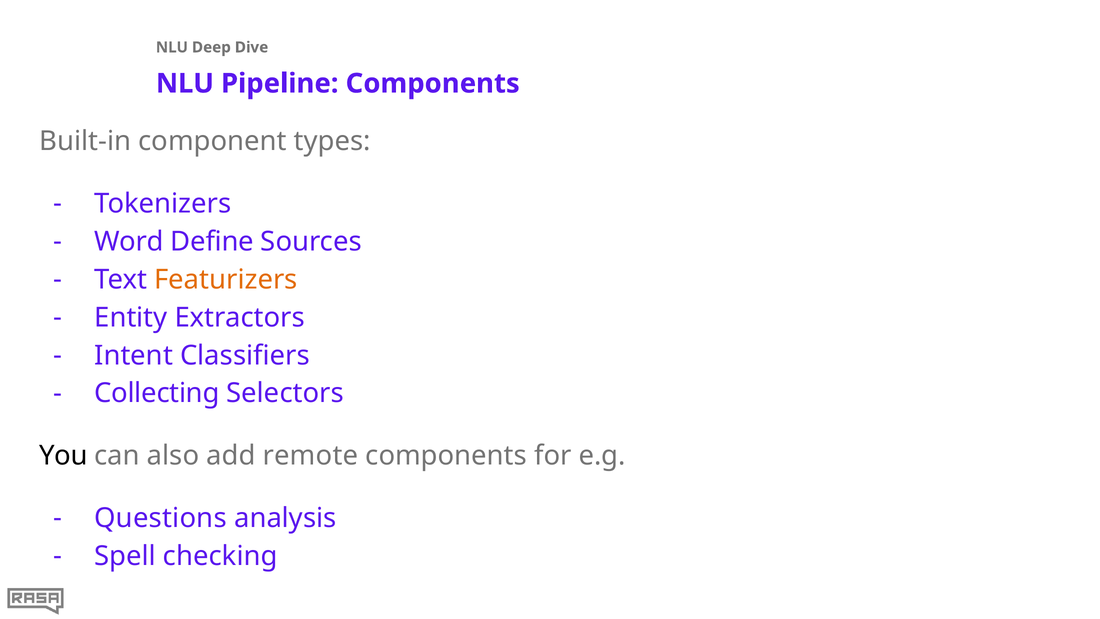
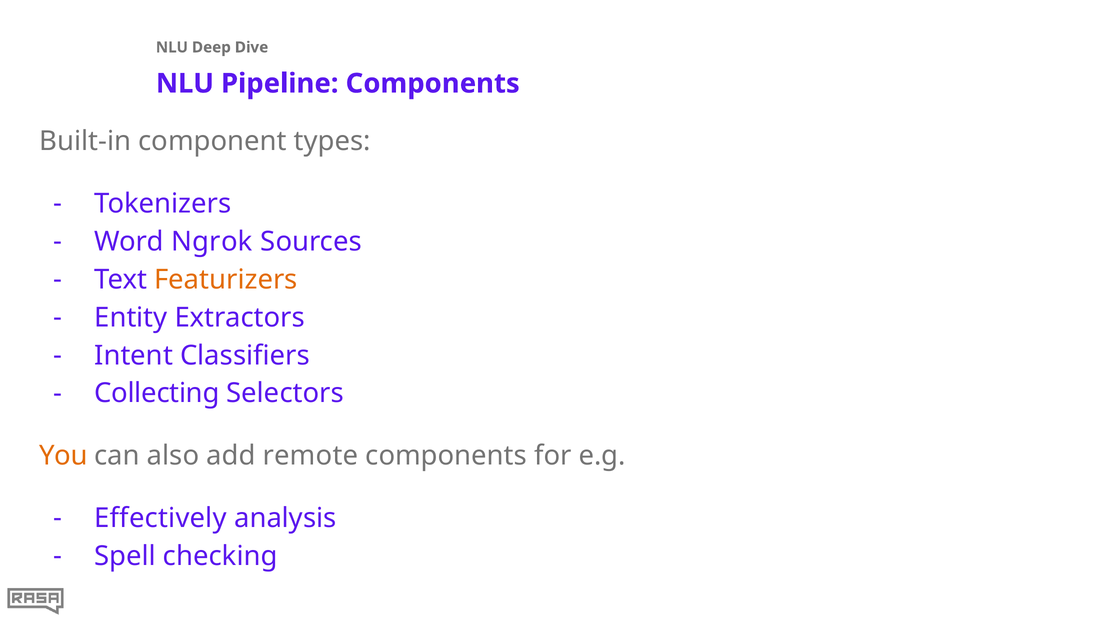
Define: Define -> Ngrok
You colour: black -> orange
Questions: Questions -> Effectively
